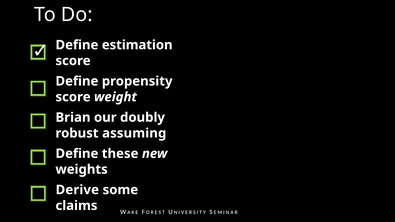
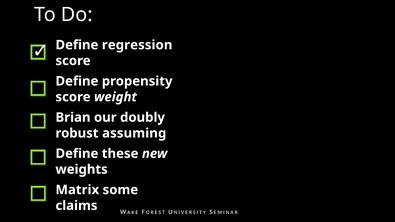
estimation: estimation -> regression
Derive: Derive -> Matrix
